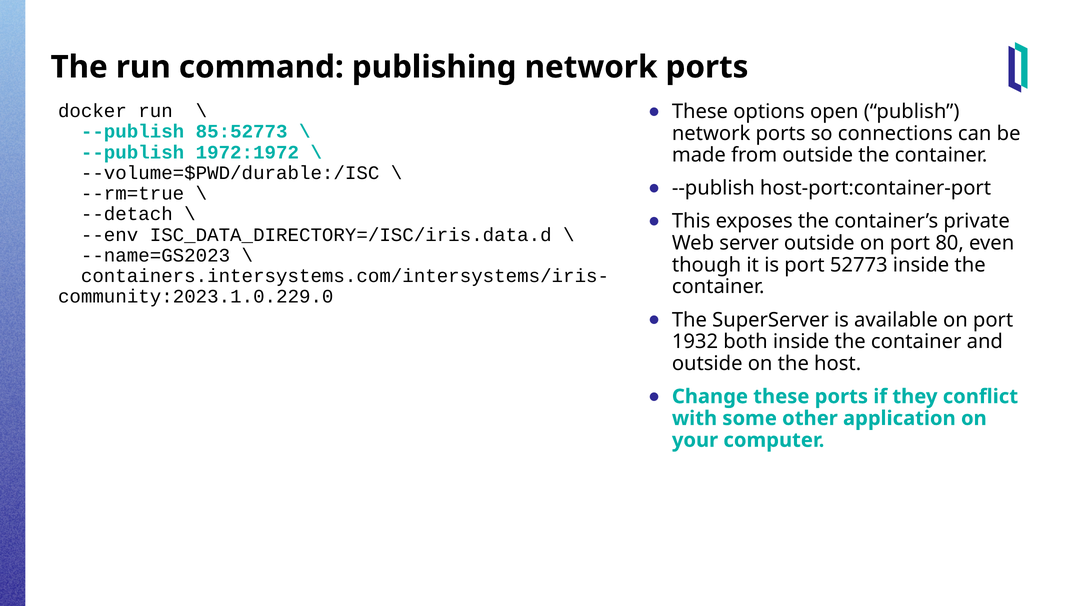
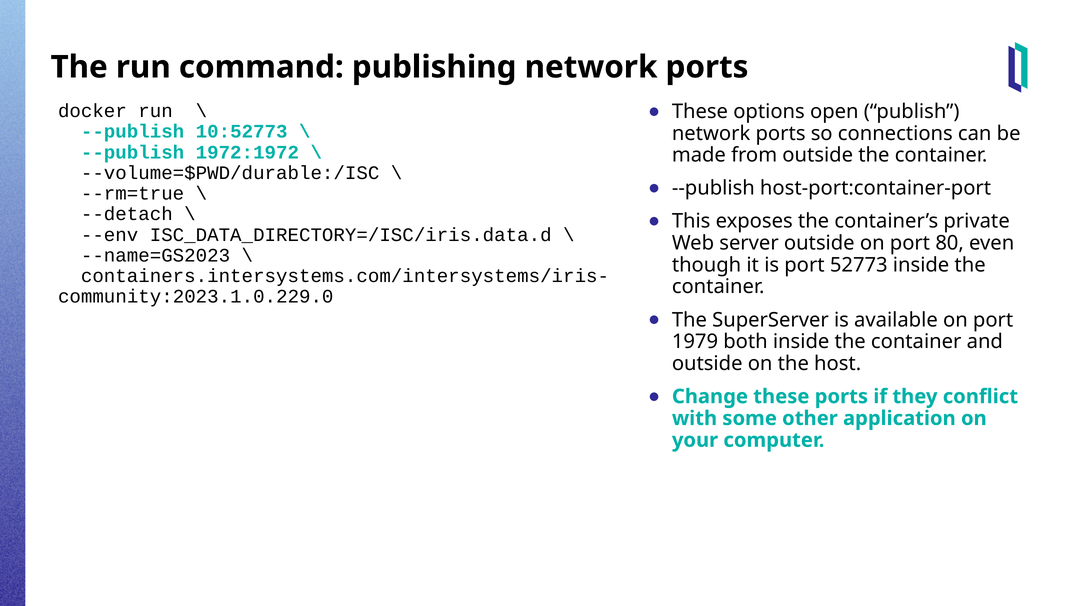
85:52773: 85:52773 -> 10:52773
1932: 1932 -> 1979
